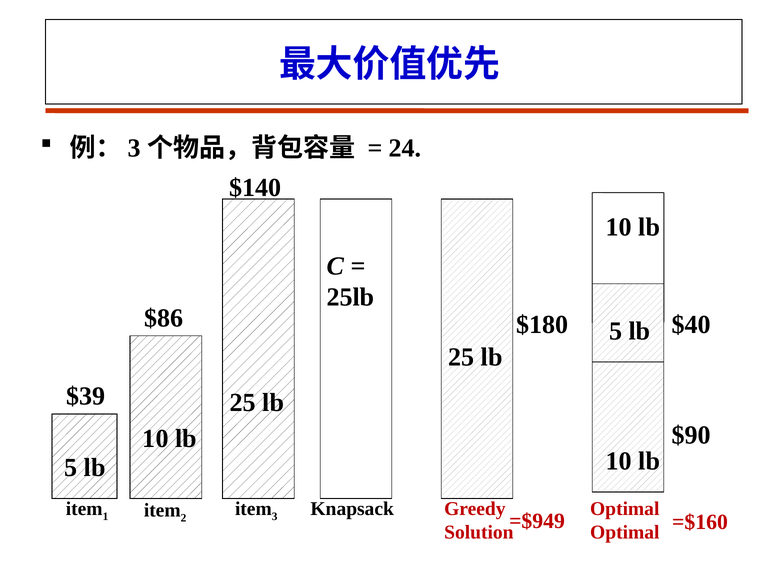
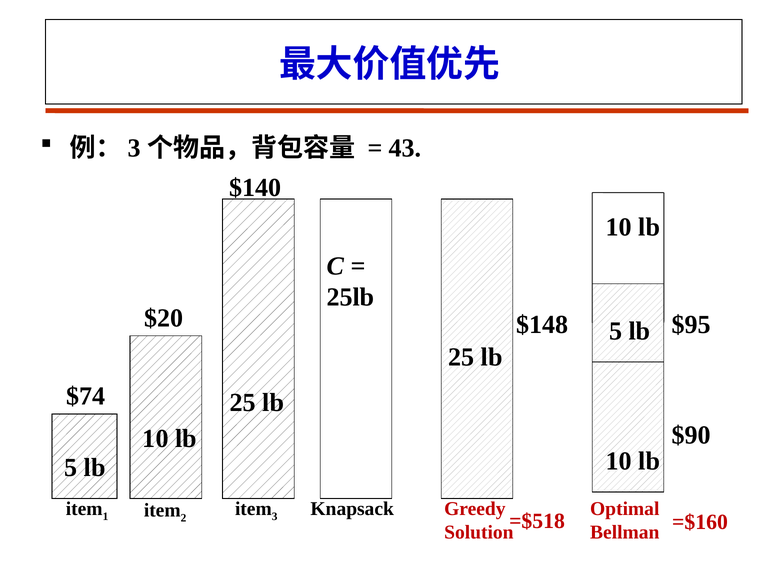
24: 24 -> 43
$86: $86 -> $20
$180: $180 -> $148
$40: $40 -> $95
$39: $39 -> $74
=$949: =$949 -> =$518
Optimal at (625, 532): Optimal -> Bellman
